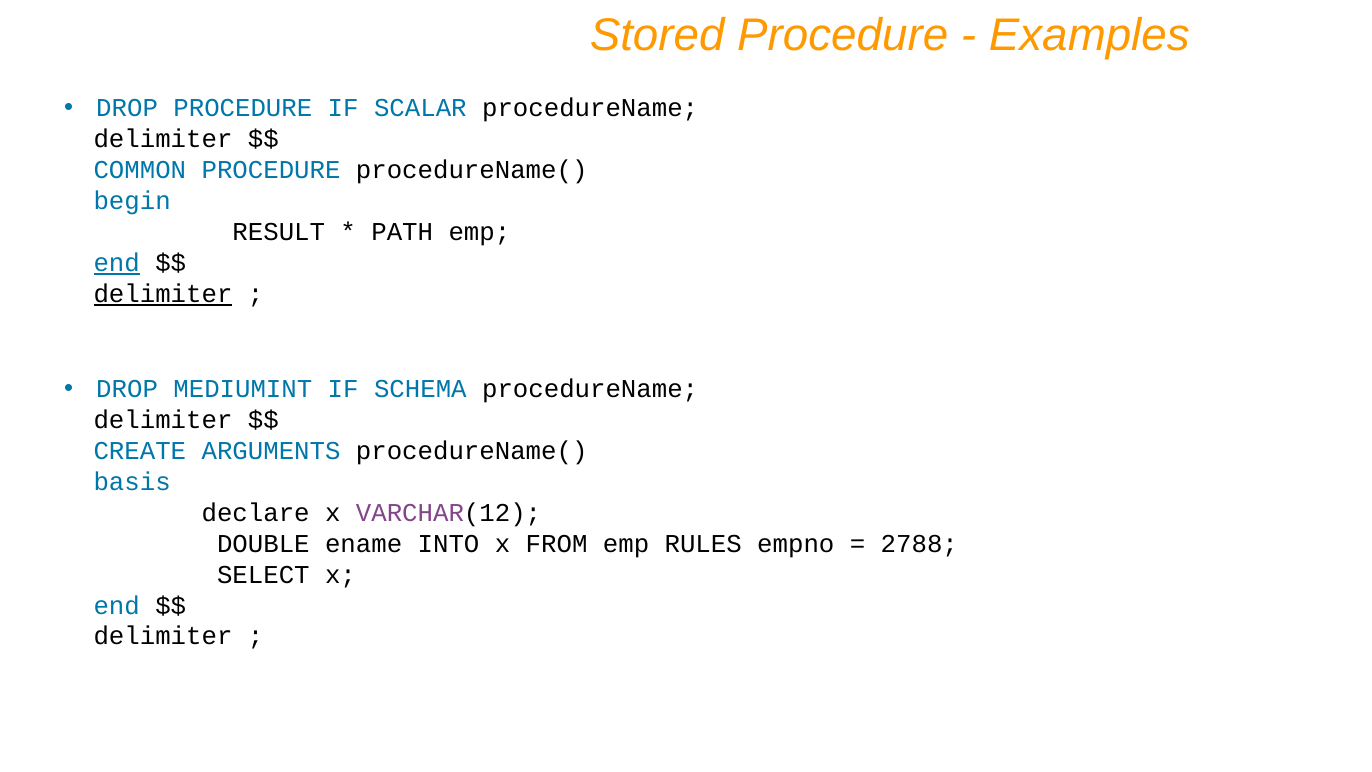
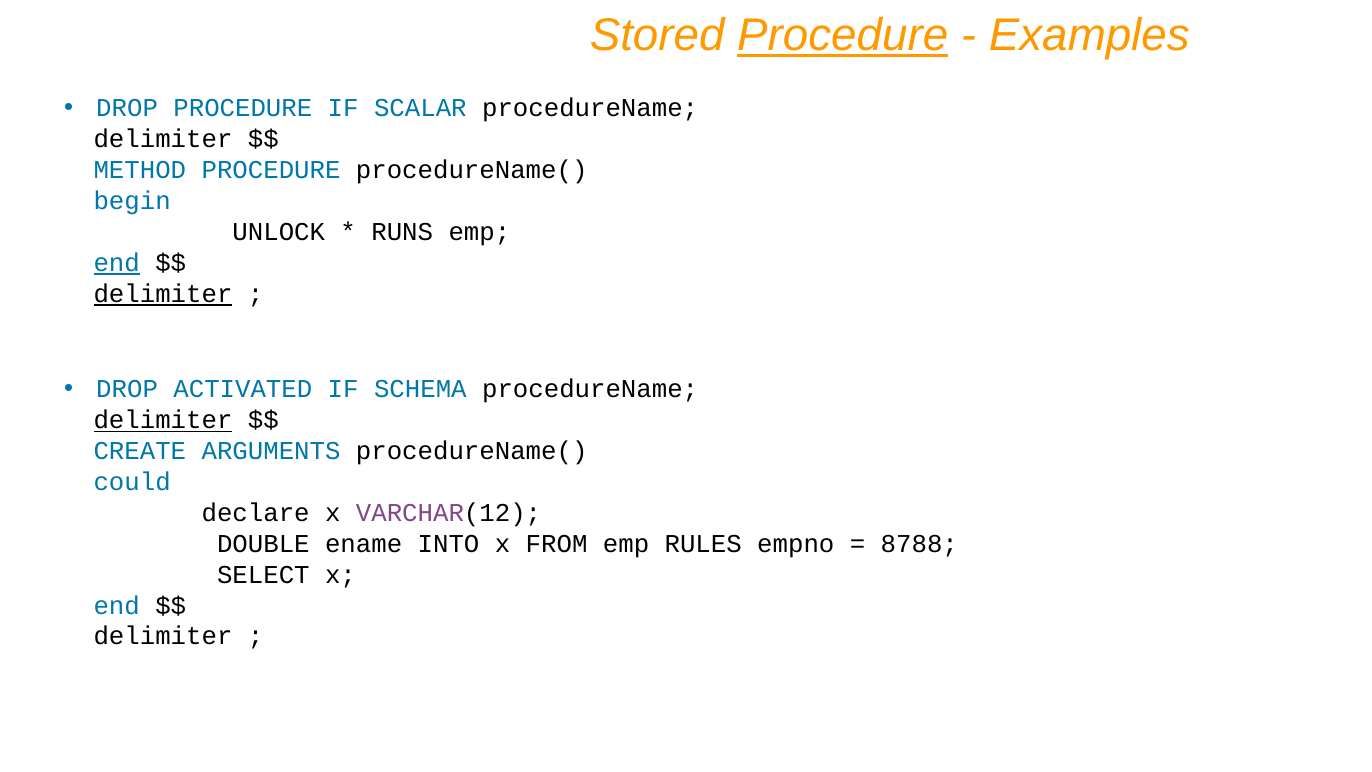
Procedure at (843, 36) underline: none -> present
COMMON: COMMON -> METHOD
RESULT: RESULT -> UNLOCK
PATH: PATH -> RUNS
MEDIUMINT: MEDIUMINT -> ACTIVATED
delimiter at (163, 420) underline: none -> present
basis: basis -> could
2788: 2788 -> 8788
